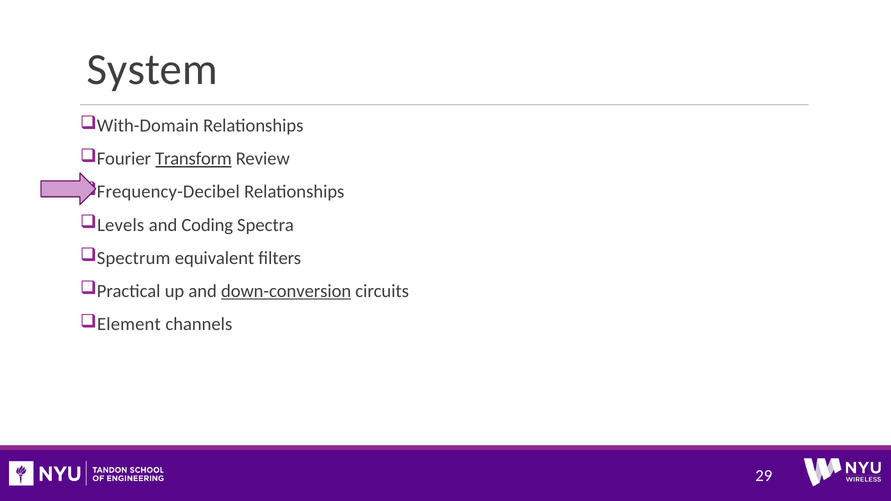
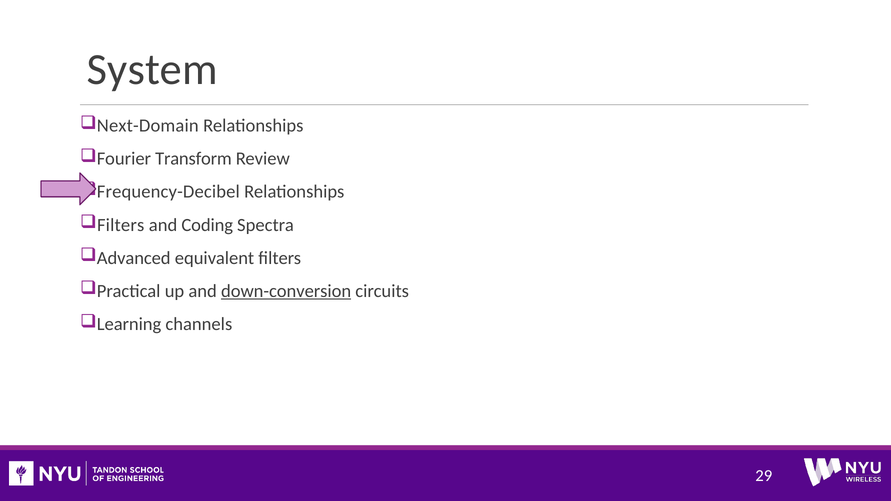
With-Domain: With-Domain -> Next-Domain
Transform underline: present -> none
Levels at (121, 225): Levels -> Filters
Spectrum: Spectrum -> Advanced
Element: Element -> Learning
